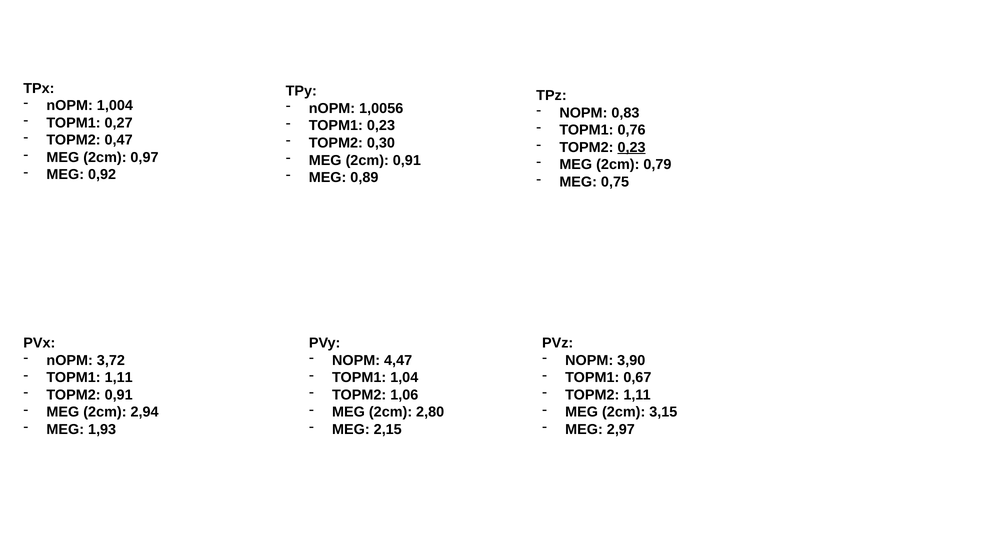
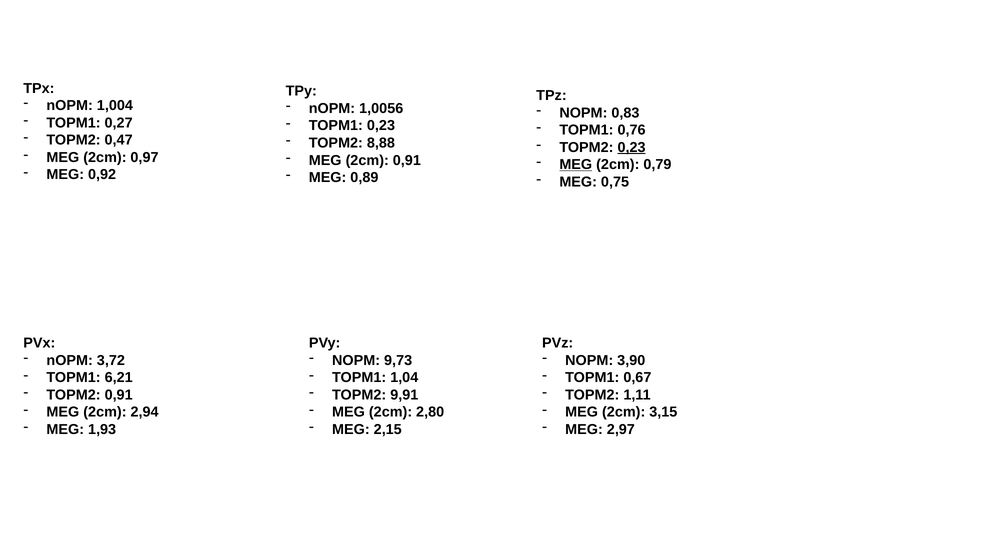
0,30: 0,30 -> 8,88
MEG at (576, 165) underline: none -> present
4,47: 4,47 -> 9,73
TOPM1 1,11: 1,11 -> 6,21
1,06: 1,06 -> 9,91
